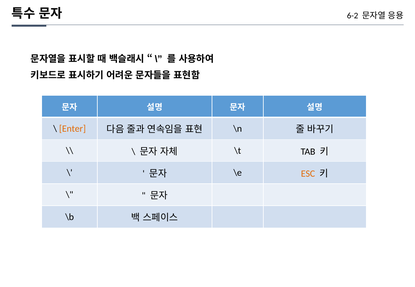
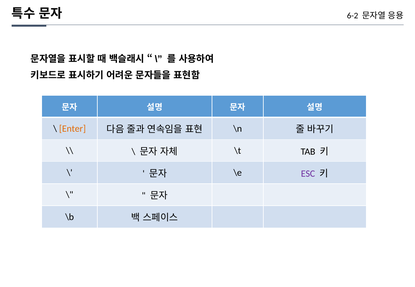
ESC colour: orange -> purple
